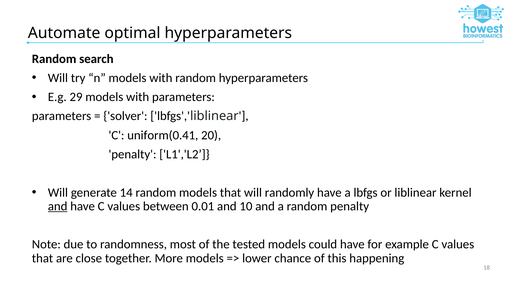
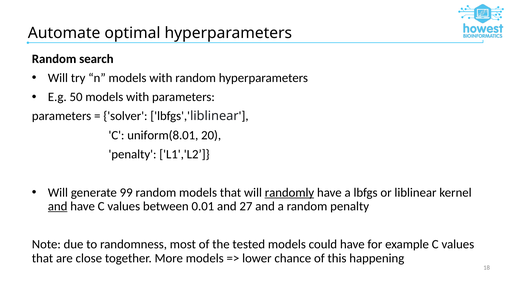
29: 29 -> 50
uniform(0.41: uniform(0.41 -> uniform(8.01
14: 14 -> 99
randomly underline: none -> present
10: 10 -> 27
